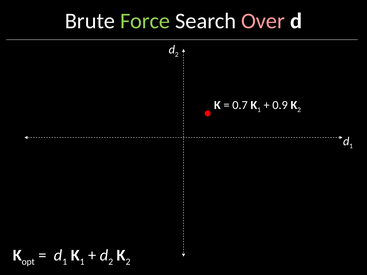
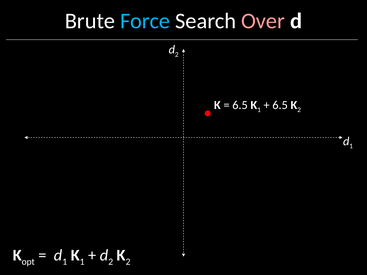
Force colour: light green -> light blue
0.7 at (240, 105): 0.7 -> 6.5
0.9 at (280, 105): 0.9 -> 6.5
